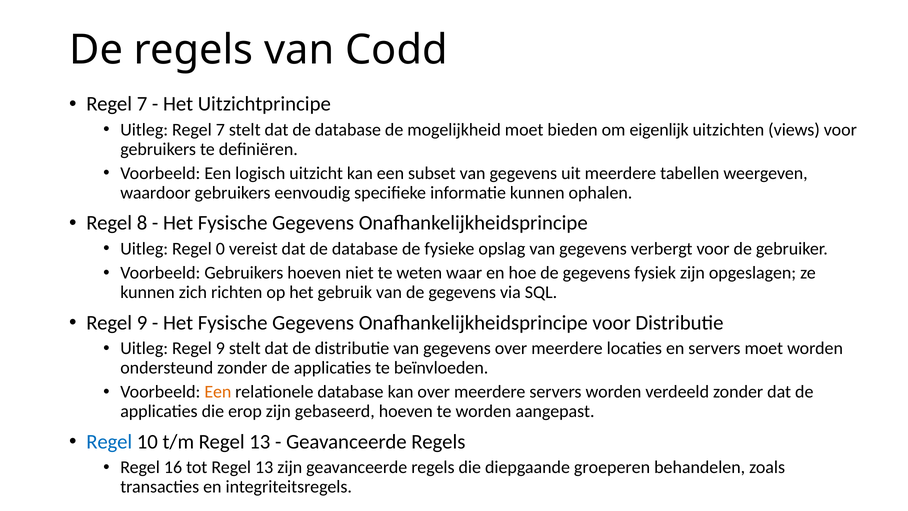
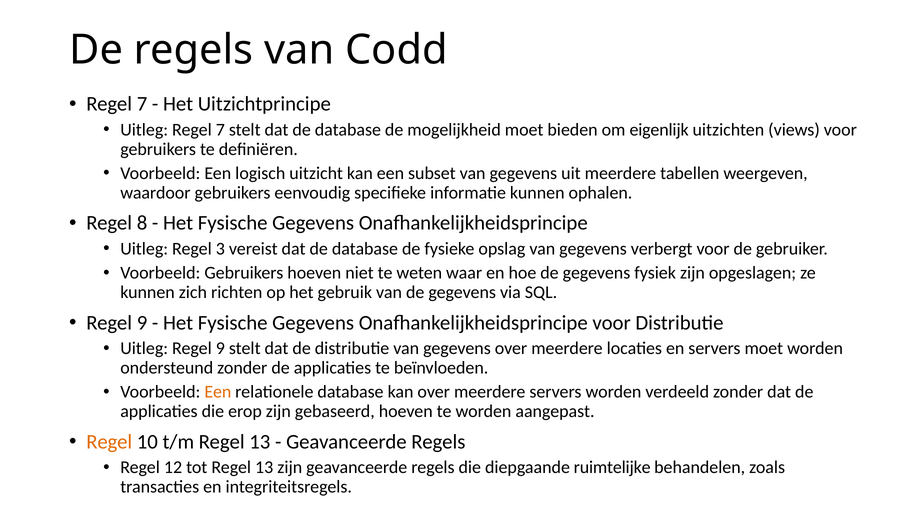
0: 0 -> 3
Regel at (109, 442) colour: blue -> orange
16: 16 -> 12
groeperen: groeperen -> ruimtelijke
